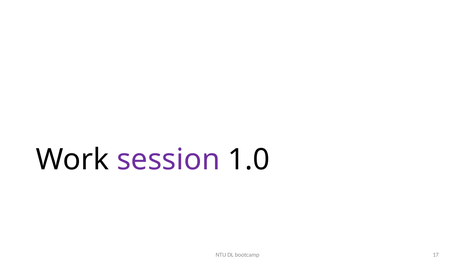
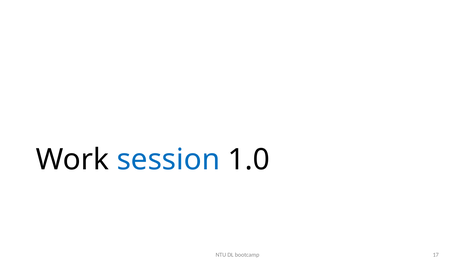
session colour: purple -> blue
